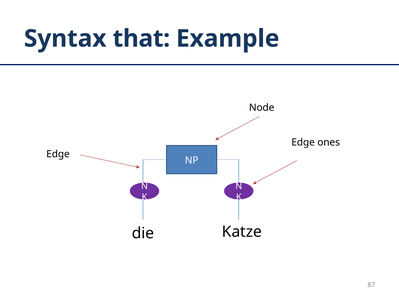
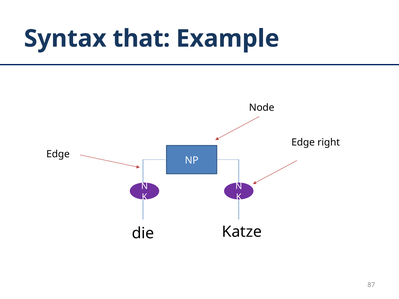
ones: ones -> right
